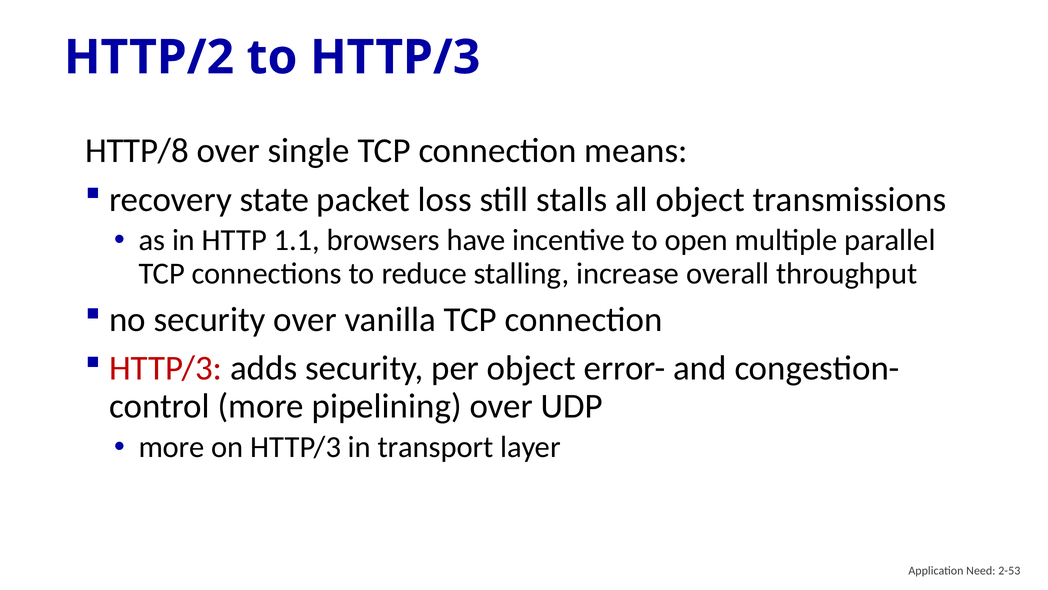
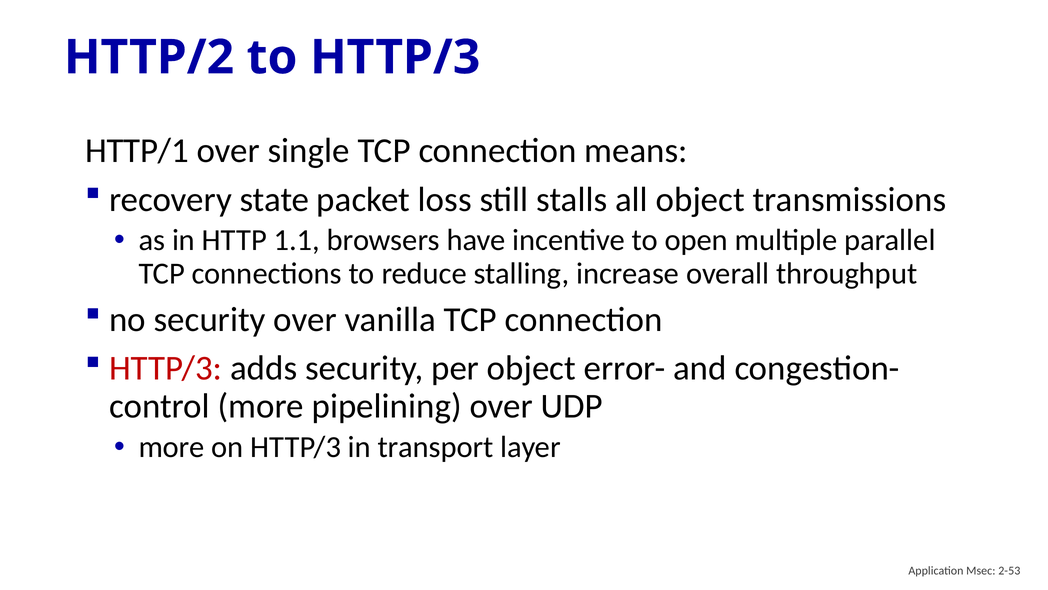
HTTP/8: HTTP/8 -> HTTP/1
Need: Need -> Msec
